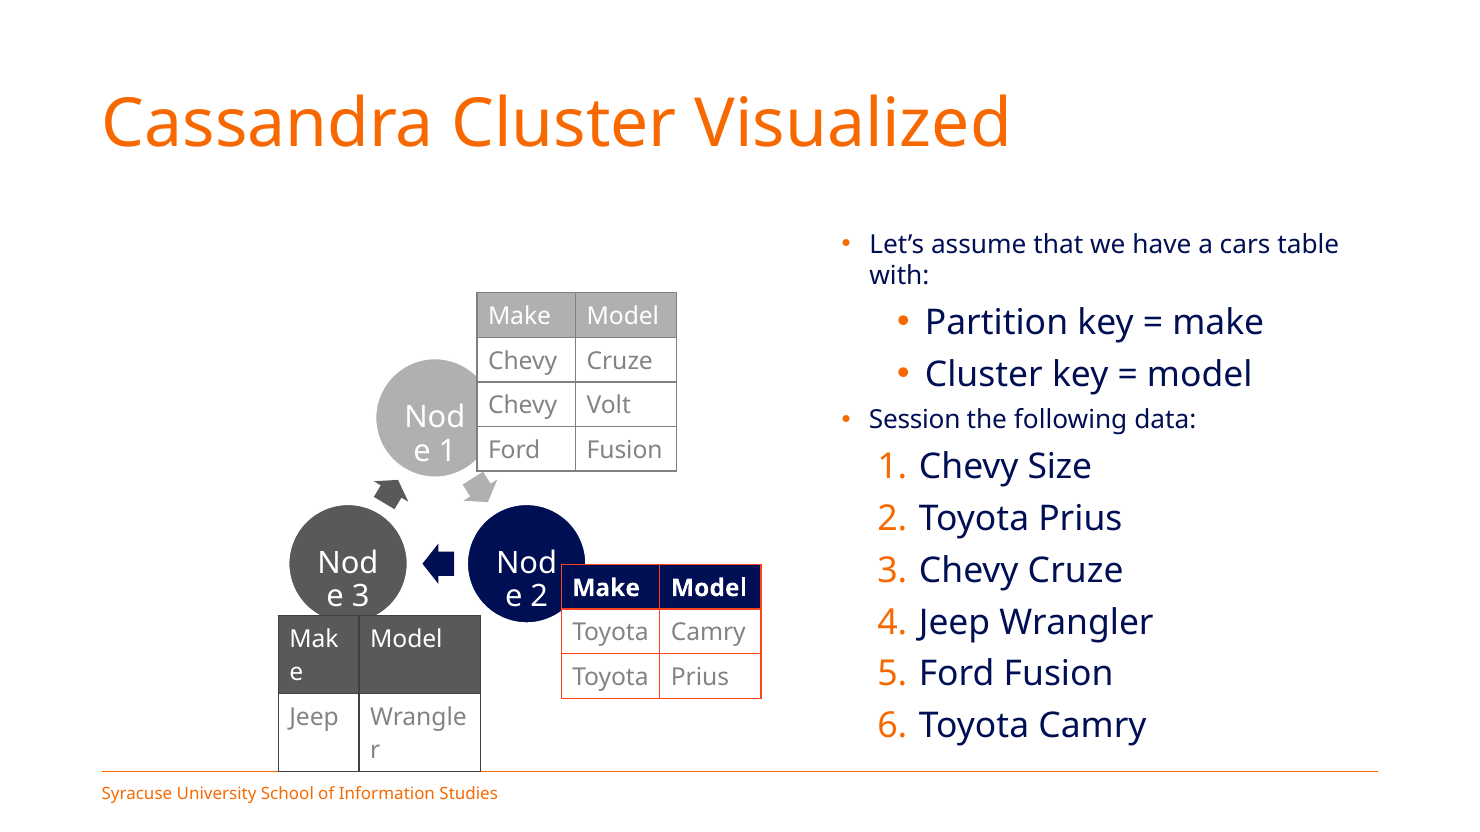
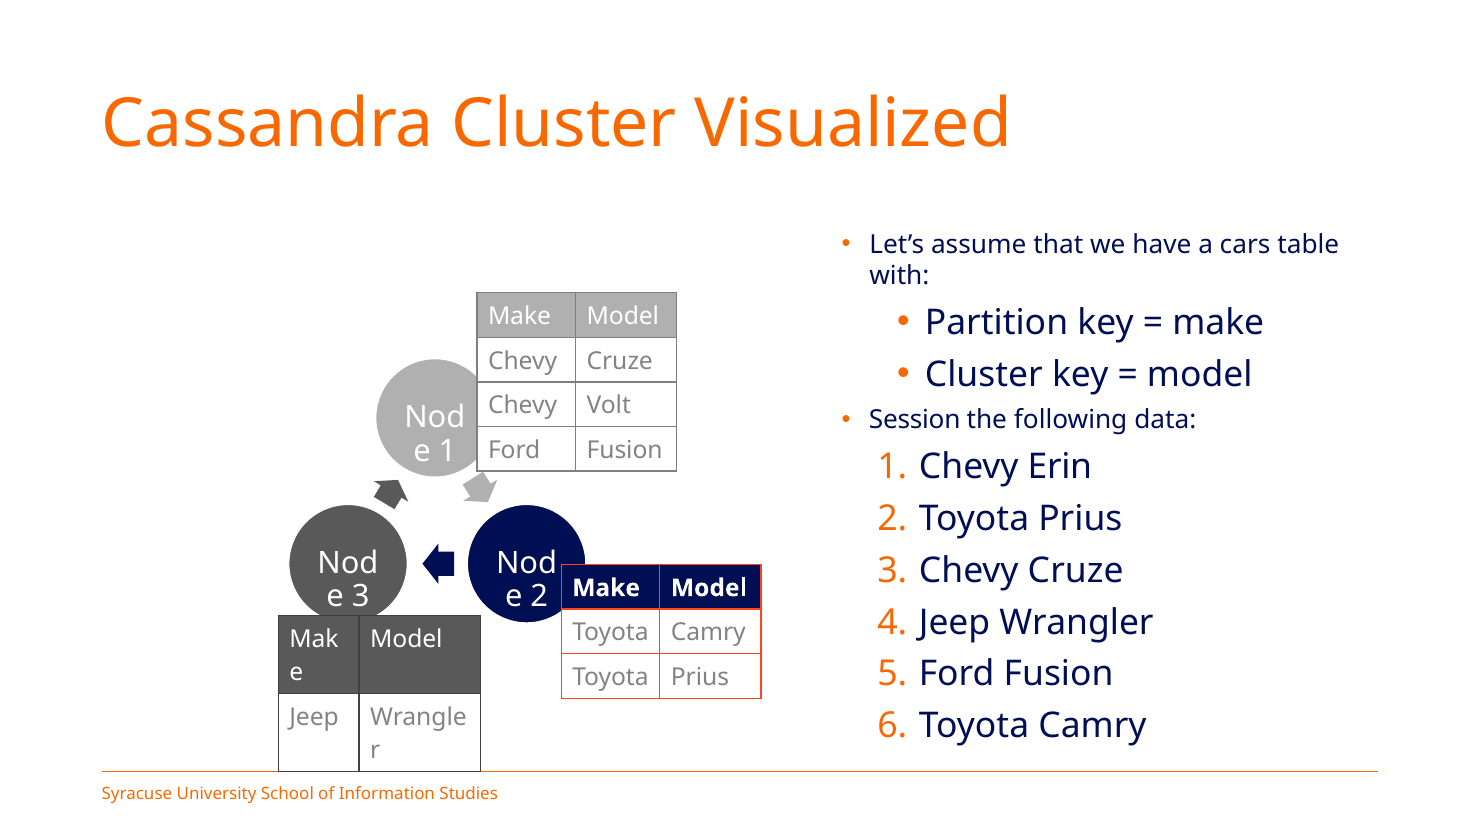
Size: Size -> Erin
